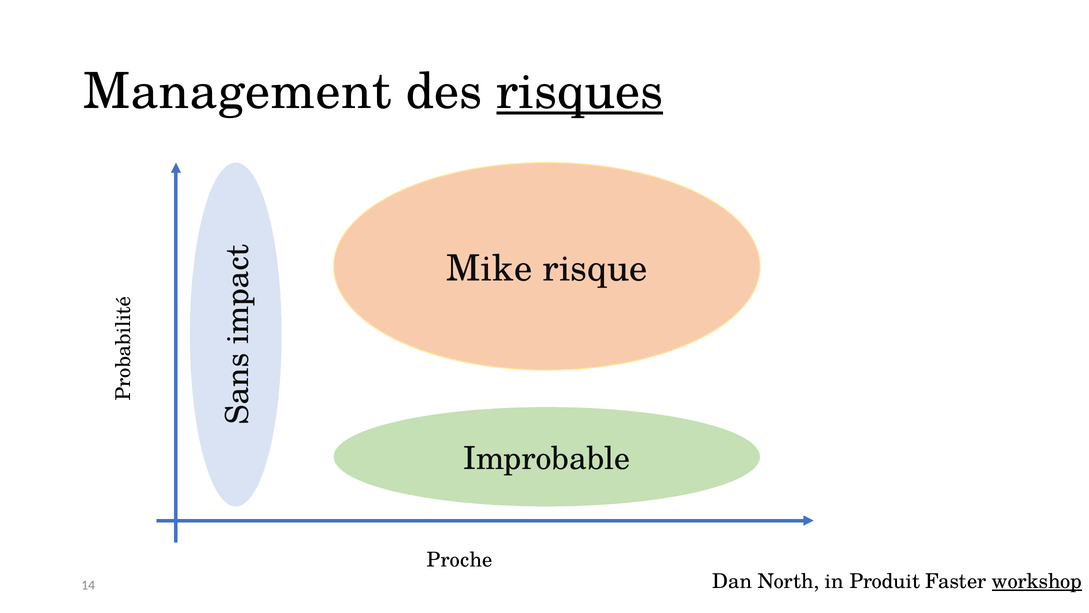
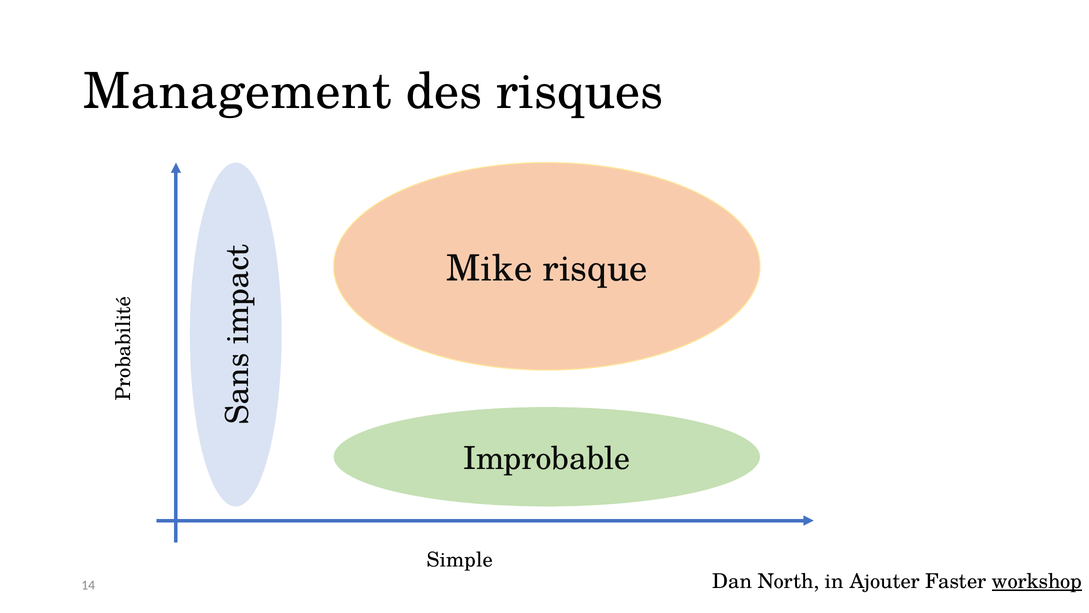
risques underline: present -> none
Proche: Proche -> Simple
Produit: Produit -> Ajouter
